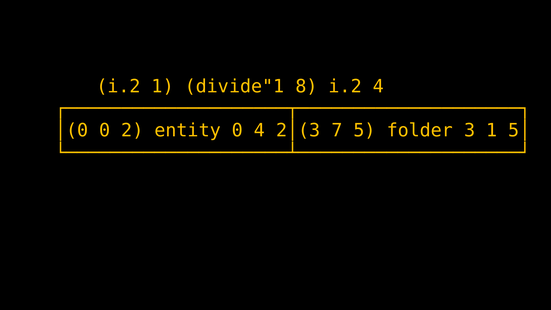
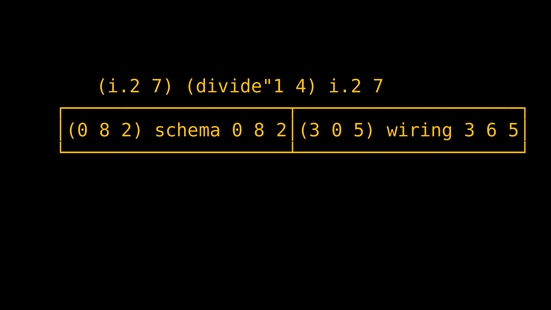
1 at (163, 86): 1 -> 7
8: 8 -> 4
4 at (378, 86): 4 -> 7
│(0 0: 0 -> 8
entity: entity -> schema
0 4: 4 -> 8
2│(3 7: 7 -> 0
folder: folder -> wiring
3 1: 1 -> 6
